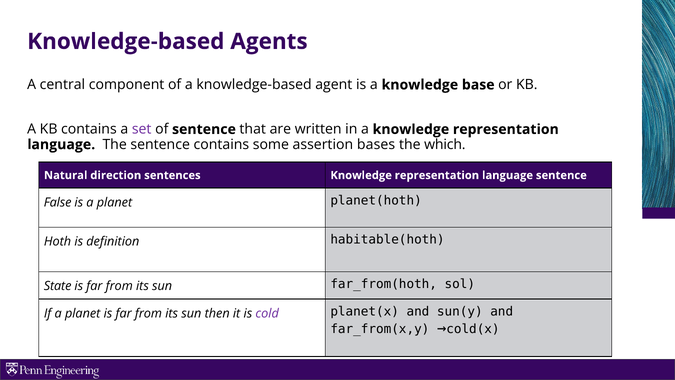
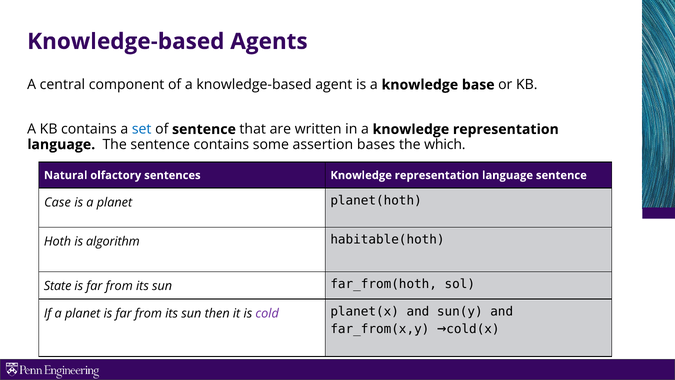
set colour: purple -> blue
direction: direction -> olfactory
False: False -> Case
definition: definition -> algorithm
